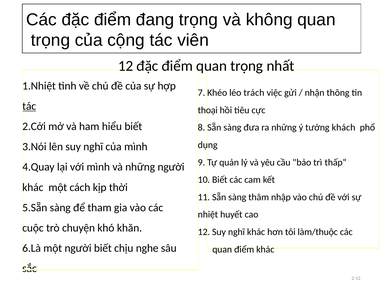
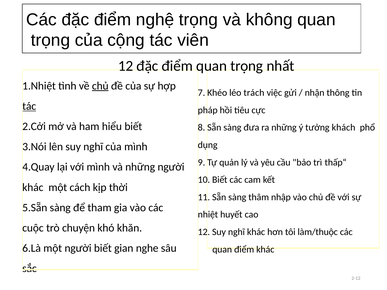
đang: đang -> nghệ
chủ at (100, 86) underline: none -> present
thoại: thoại -> pháp
chịu: chịu -> gian
